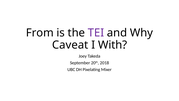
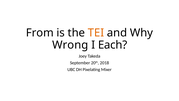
TEI colour: purple -> orange
Caveat: Caveat -> Wrong
With: With -> Each
